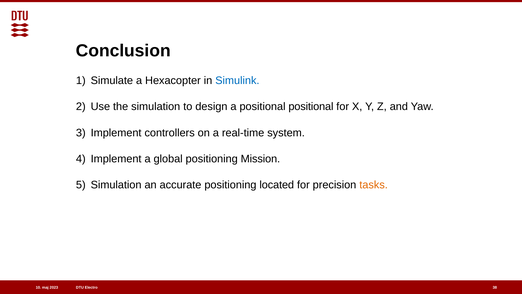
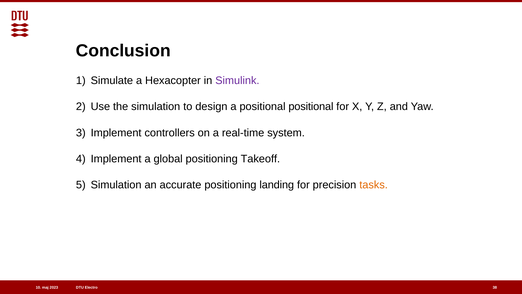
Simulink colour: blue -> purple
Mission: Mission -> Takeoff
located: located -> landing
